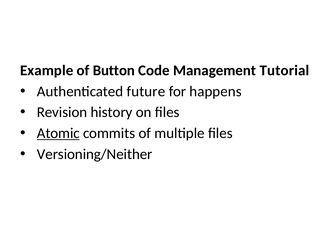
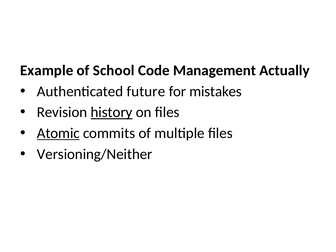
Button: Button -> School
Tutorial: Tutorial -> Actually
happens: happens -> mistakes
history underline: none -> present
